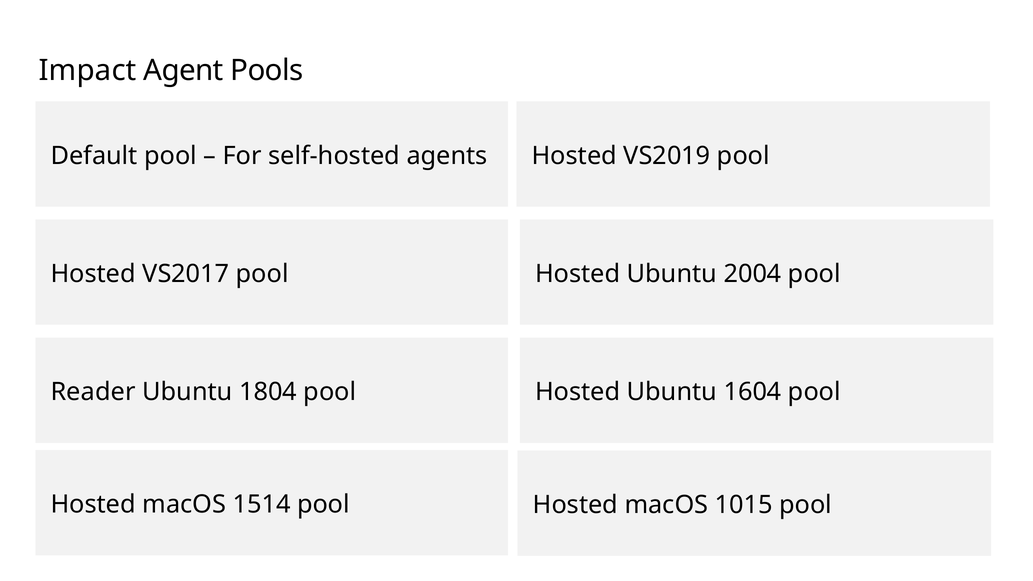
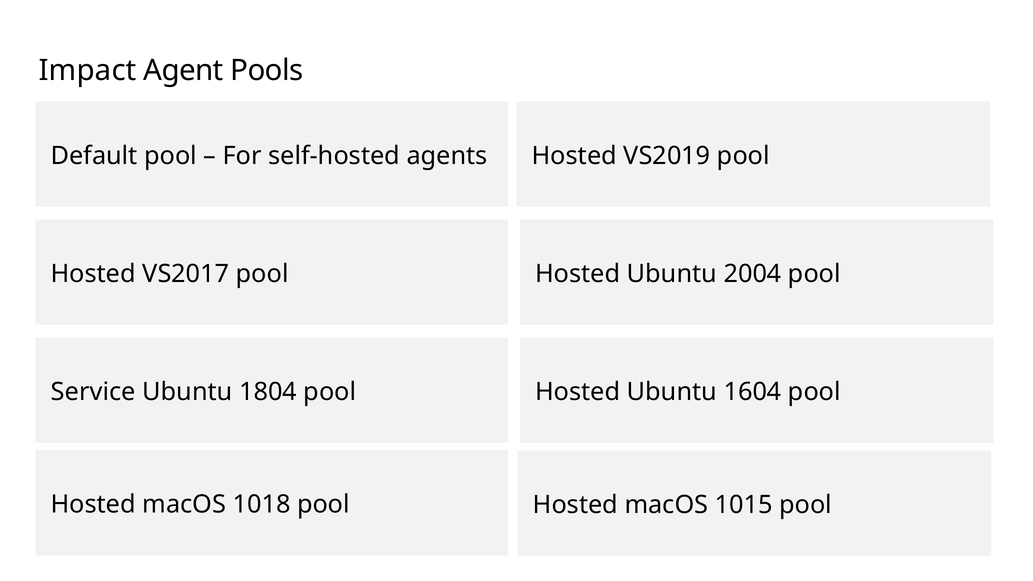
Reader: Reader -> Service
1514: 1514 -> 1018
